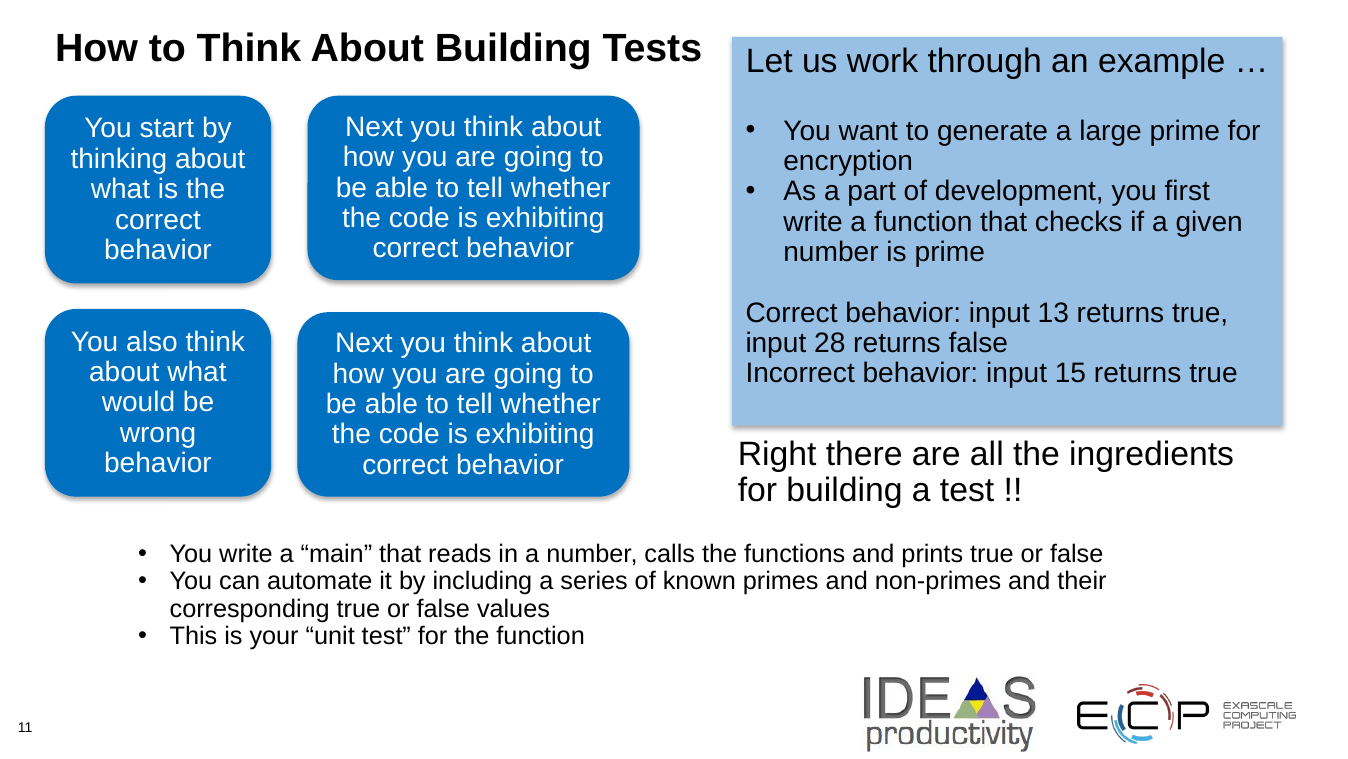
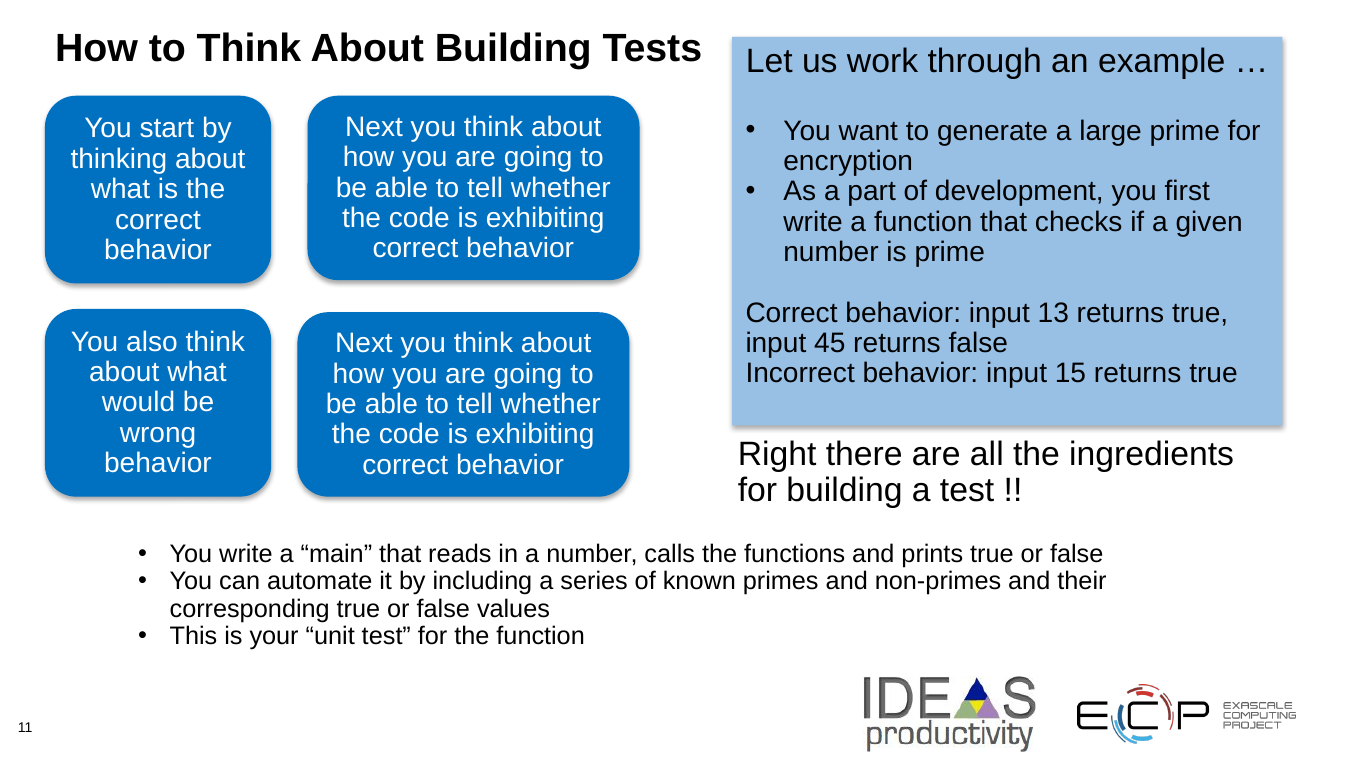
28: 28 -> 45
